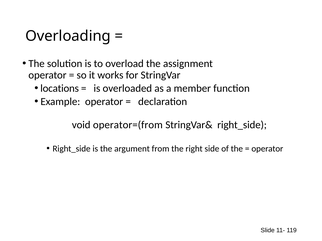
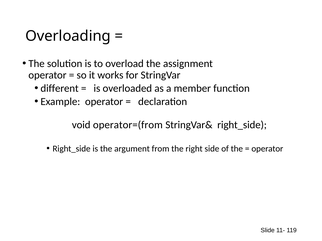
locations: locations -> different
